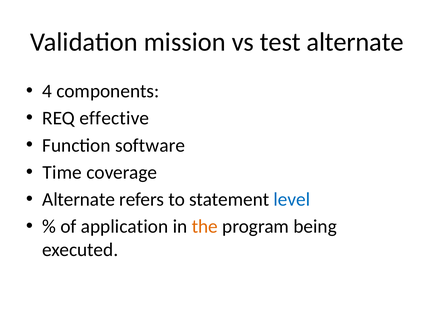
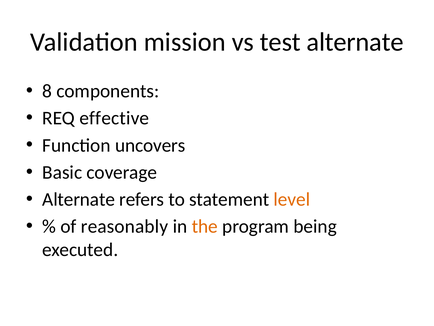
4: 4 -> 8
software: software -> uncovers
Time: Time -> Basic
level colour: blue -> orange
application: application -> reasonably
